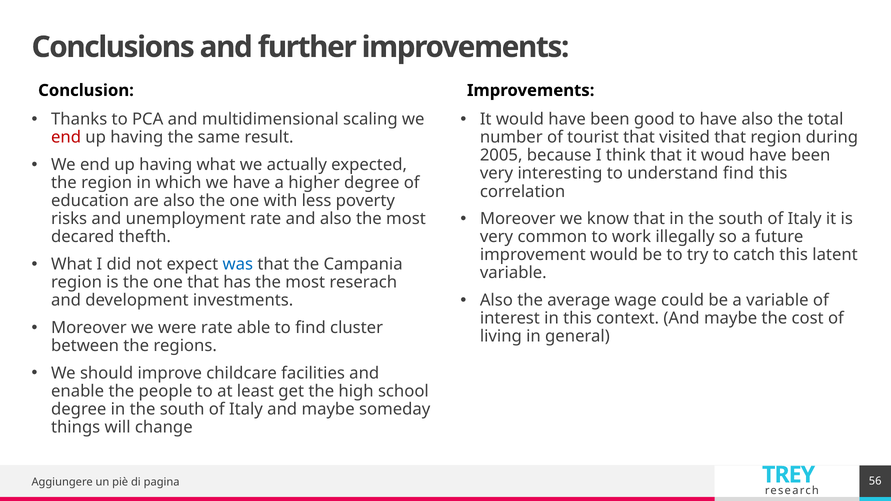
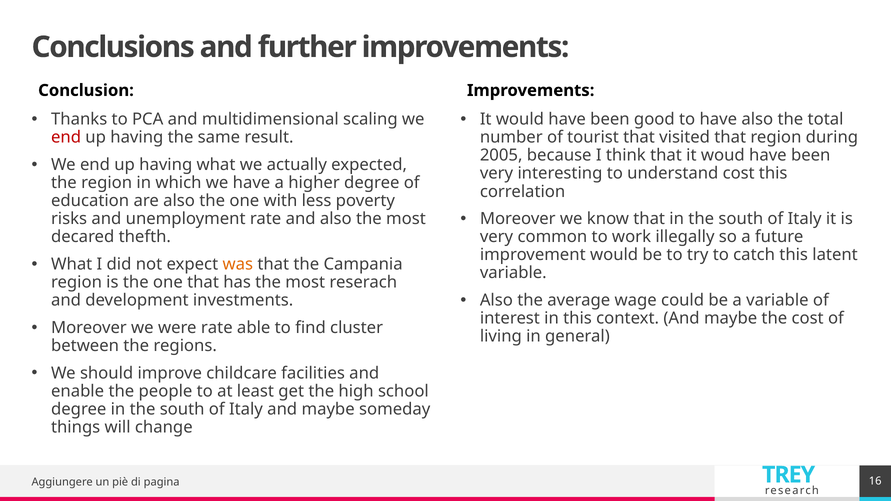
understand find: find -> cost
was colour: blue -> orange
56: 56 -> 16
